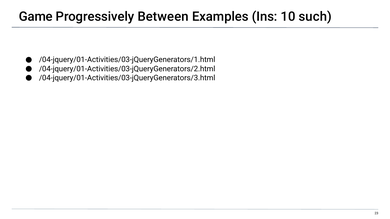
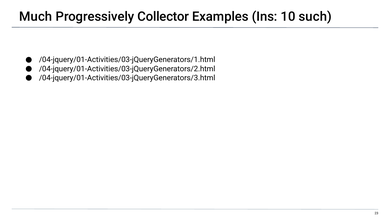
Game: Game -> Much
Between: Between -> Collector
